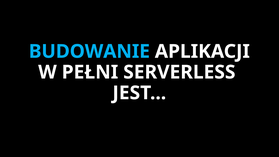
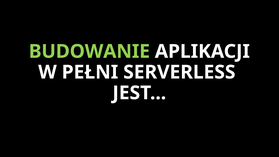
BUDOWANIE colour: light blue -> light green
